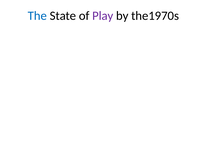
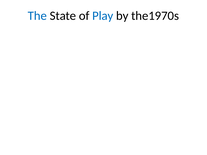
Play colour: purple -> blue
